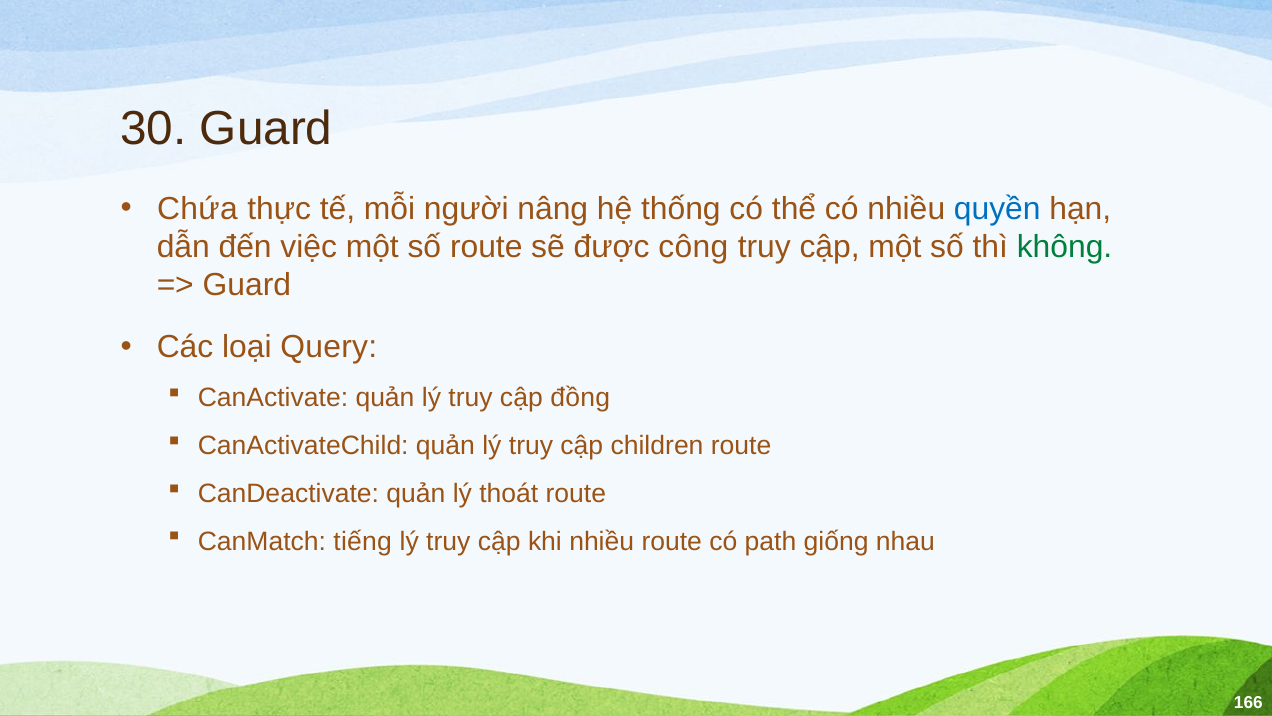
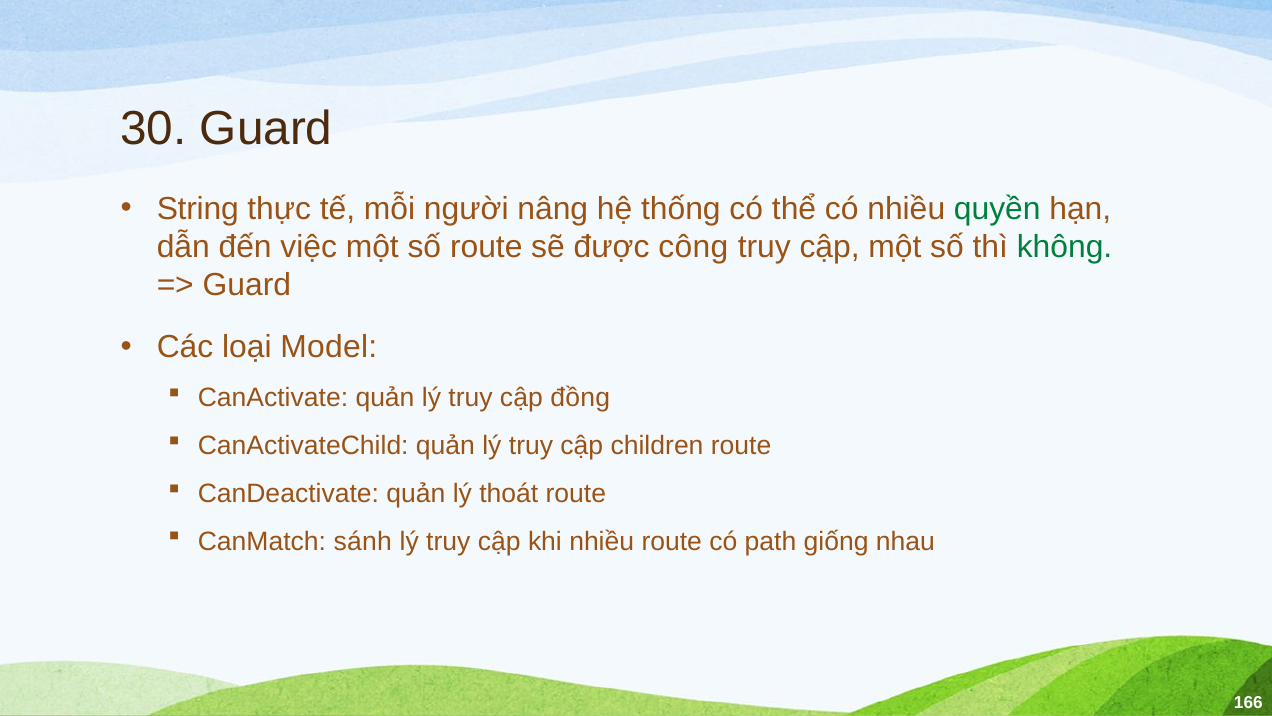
Chứa: Chứa -> String
quyền colour: blue -> green
Query: Query -> Model
tiếng: tiếng -> sánh
